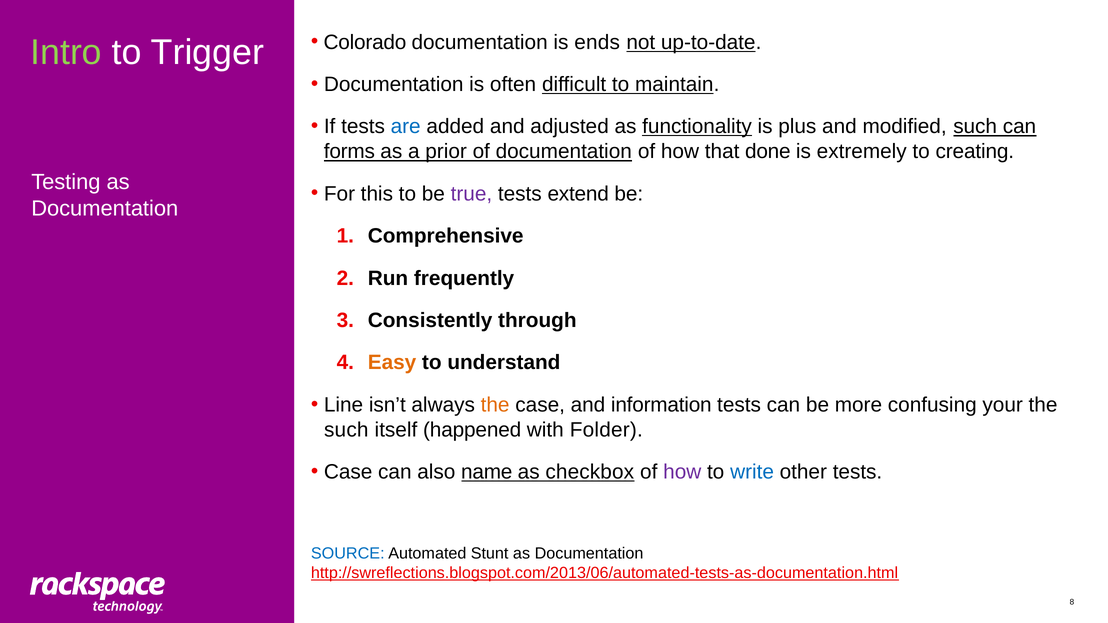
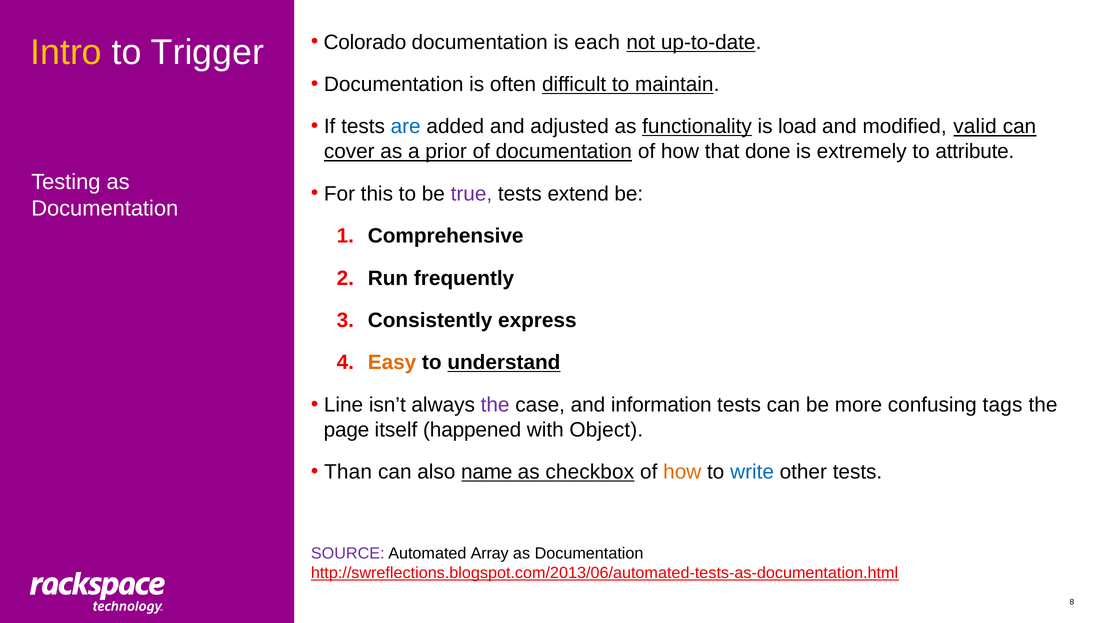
ends: ends -> each
Intro colour: light green -> yellow
plus: plus -> load
modified such: such -> valid
forms: forms -> cover
creating: creating -> attribute
through: through -> express
understand underline: none -> present
the at (495, 405) colour: orange -> purple
your: your -> tags
such at (346, 430): such -> page
Folder: Folder -> Object
Case at (348, 472): Case -> Than
how at (682, 472) colour: purple -> orange
SOURCE colour: blue -> purple
Stunt: Stunt -> Array
